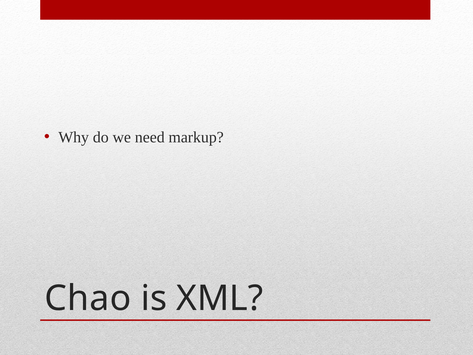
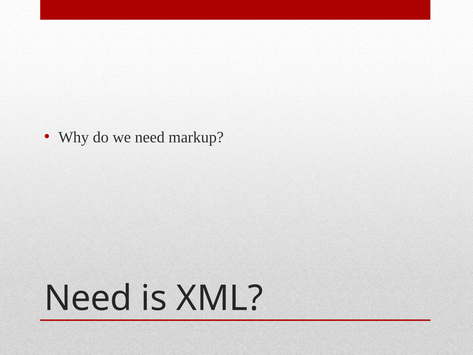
Chao at (88, 298): Chao -> Need
